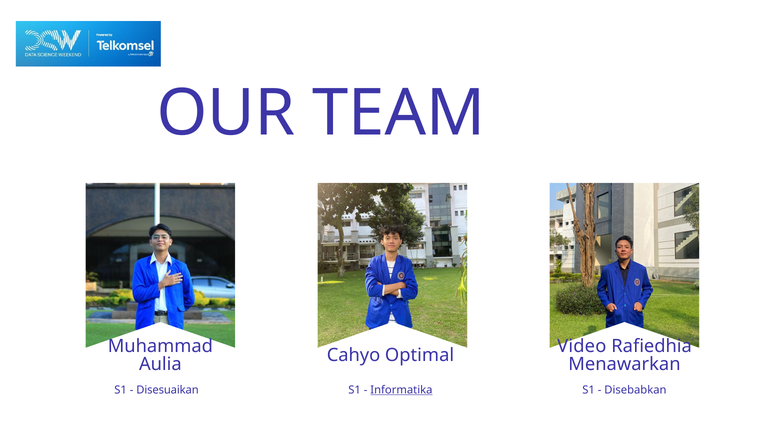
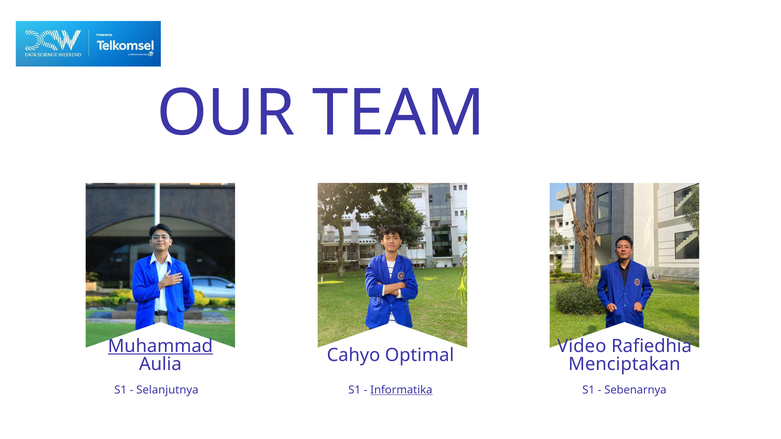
Muhammad underline: none -> present
Menawarkan: Menawarkan -> Menciptakan
Disesuaikan: Disesuaikan -> Selanjutnya
Disebabkan: Disebabkan -> Sebenarnya
